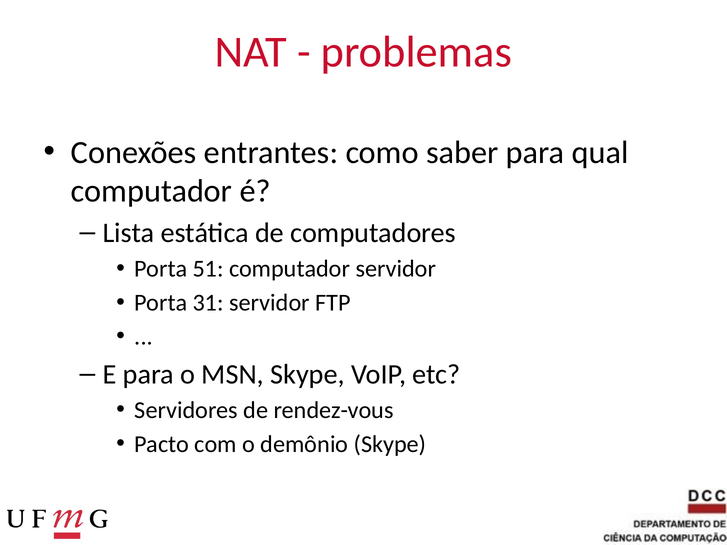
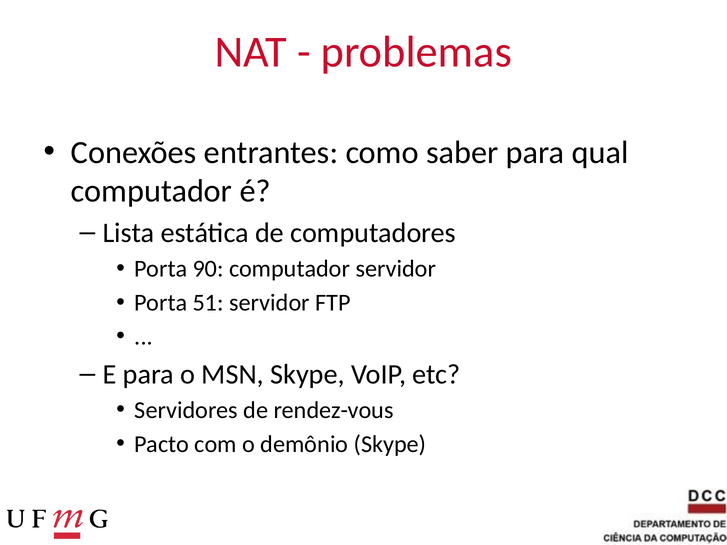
51: 51 -> 90
31: 31 -> 51
